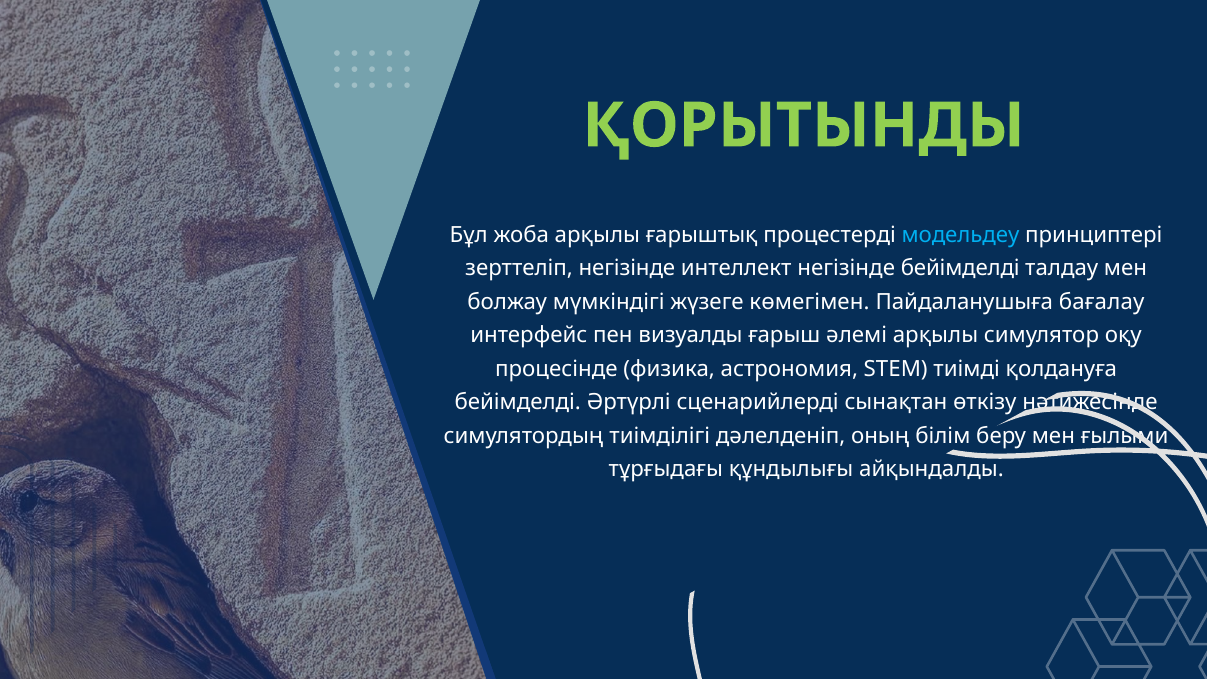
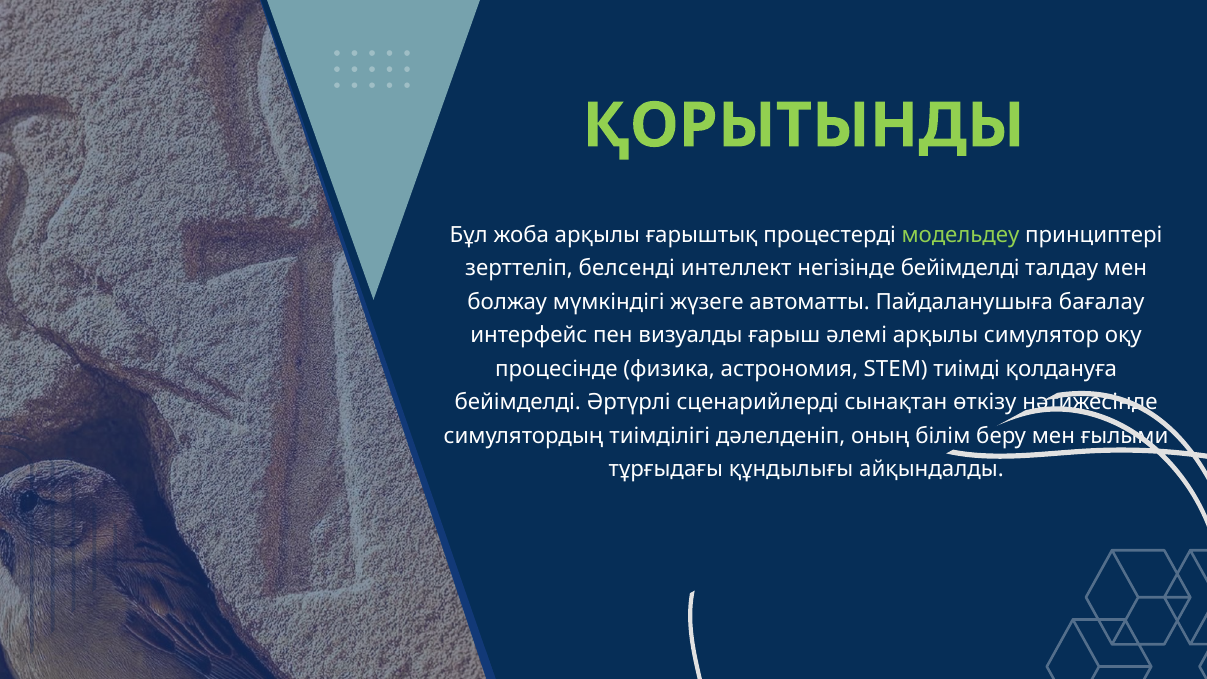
модельдеу colour: light blue -> light green
негізінде at (627, 268): негізінде -> белсенді
көмегімен: көмегімен -> автоматты
